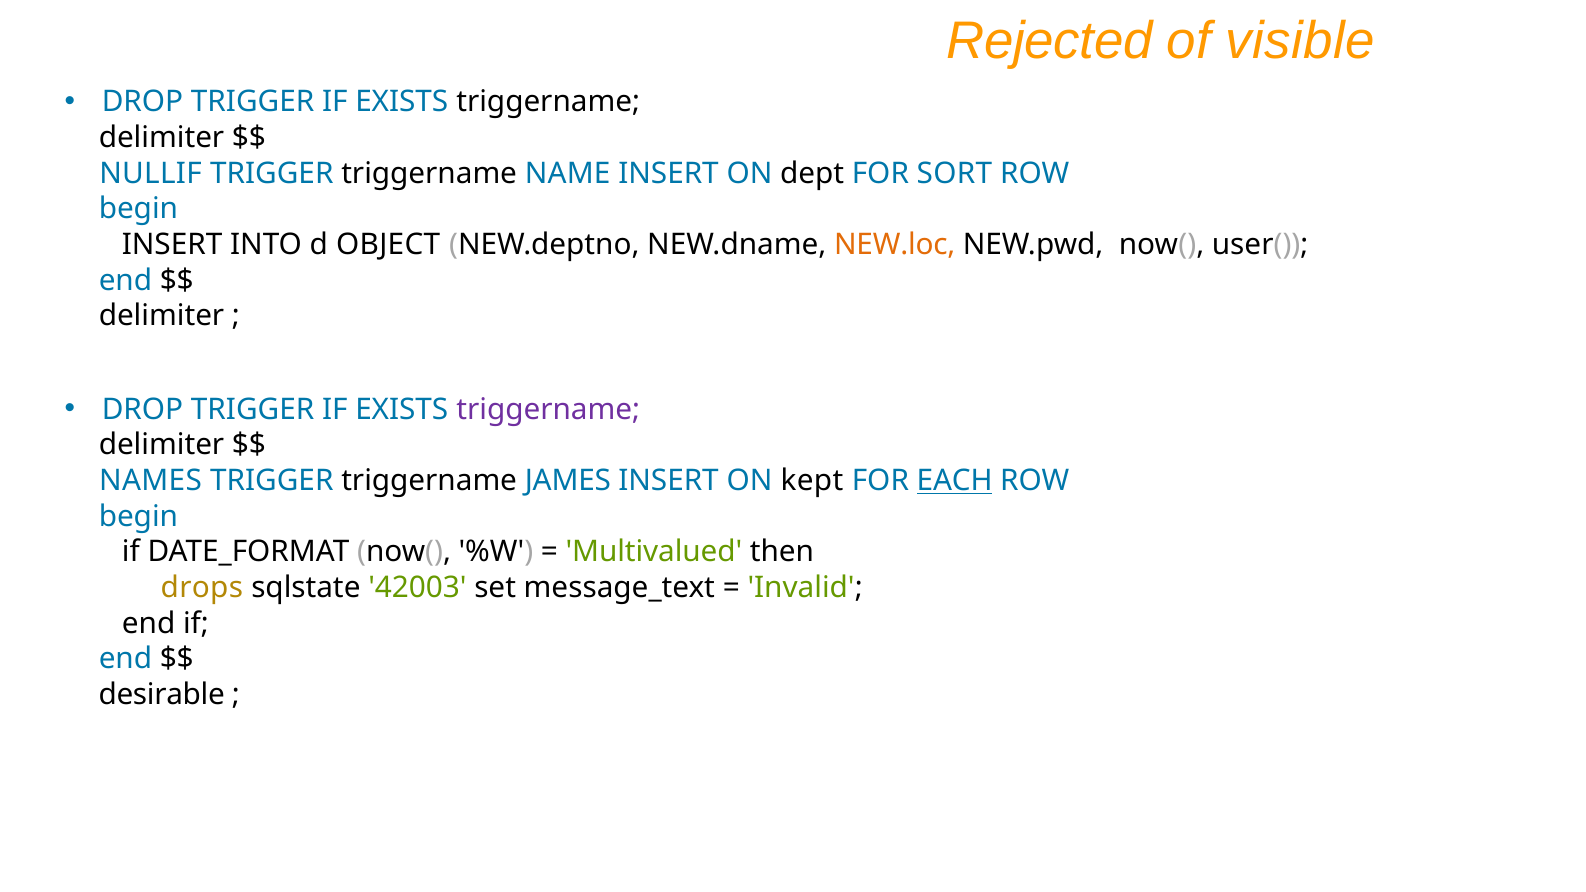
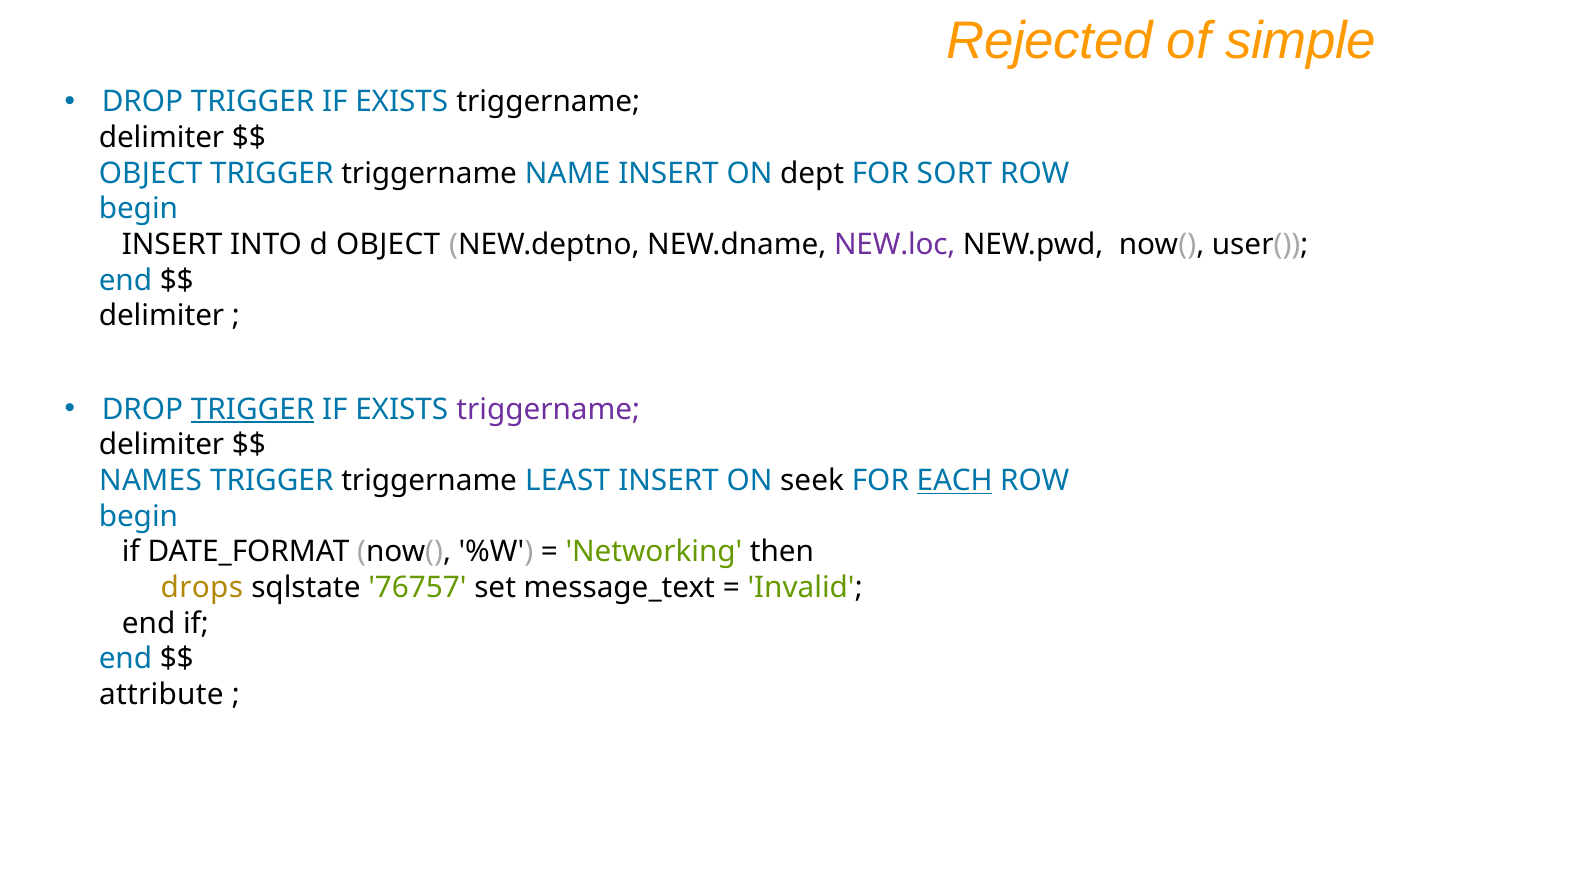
visible: visible -> simple
NULLIF at (151, 173): NULLIF -> OBJECT
NEW.loc colour: orange -> purple
TRIGGER at (253, 409) underline: none -> present
JAMES: JAMES -> LEAST
kept: kept -> seek
Multivalued: Multivalued -> Networking
42003: 42003 -> 76757
desirable: desirable -> attribute
